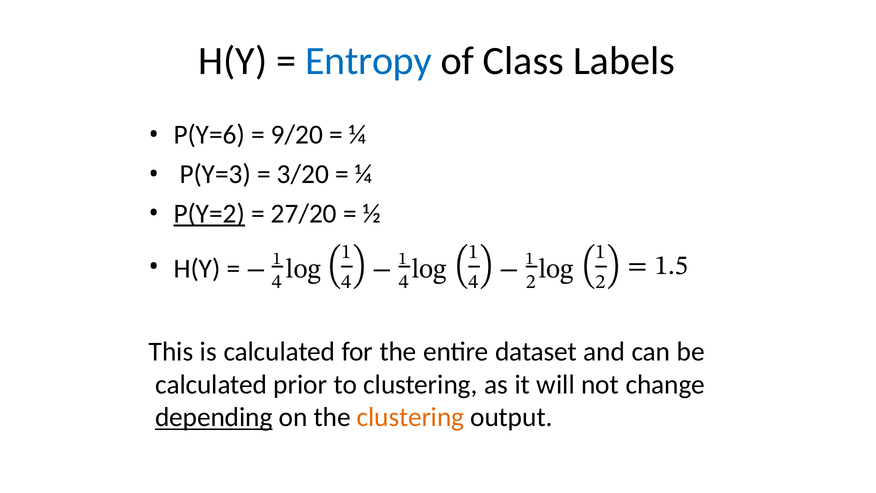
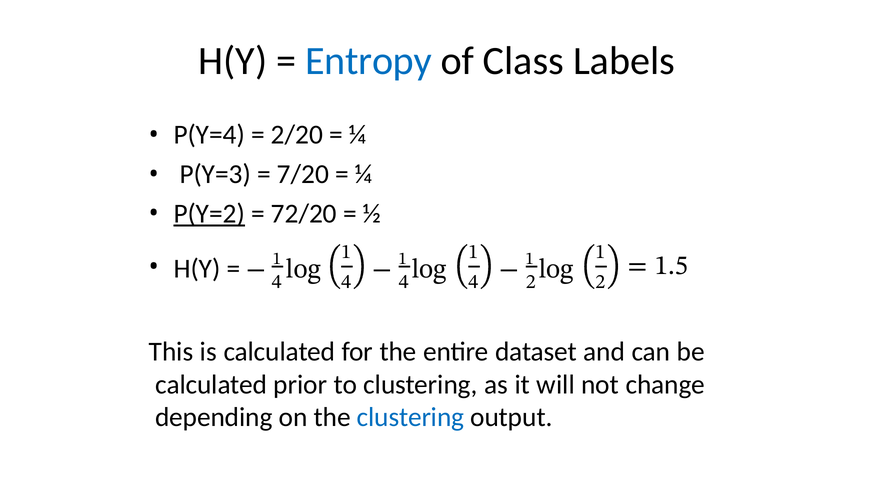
P(Y=6: P(Y=6 -> P(Y=4
9/20: 9/20 -> 2/20
3/20: 3/20 -> 7/20
27/20: 27/20 -> 72/20
depending underline: present -> none
clustering at (410, 417) colour: orange -> blue
